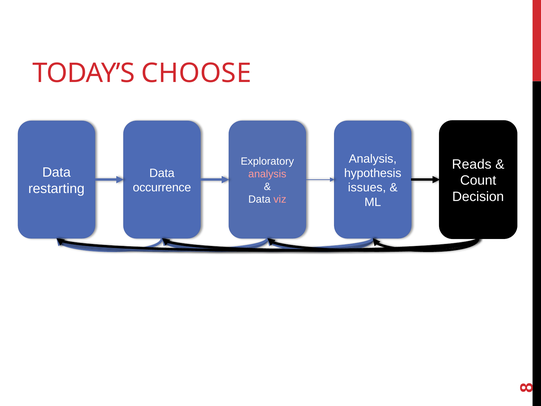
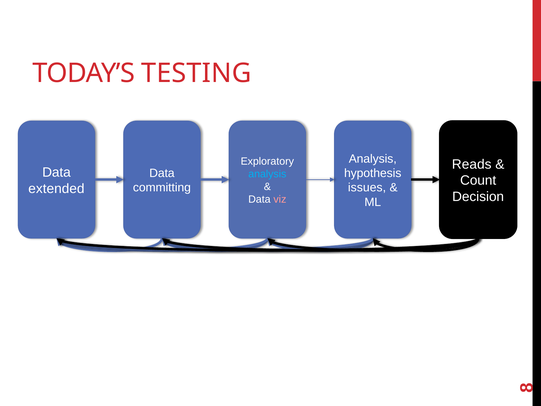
CHOOSE: CHOOSE -> TESTING
analysis at (267, 174) colour: pink -> light blue
occurrence: occurrence -> committing
restarting: restarting -> extended
